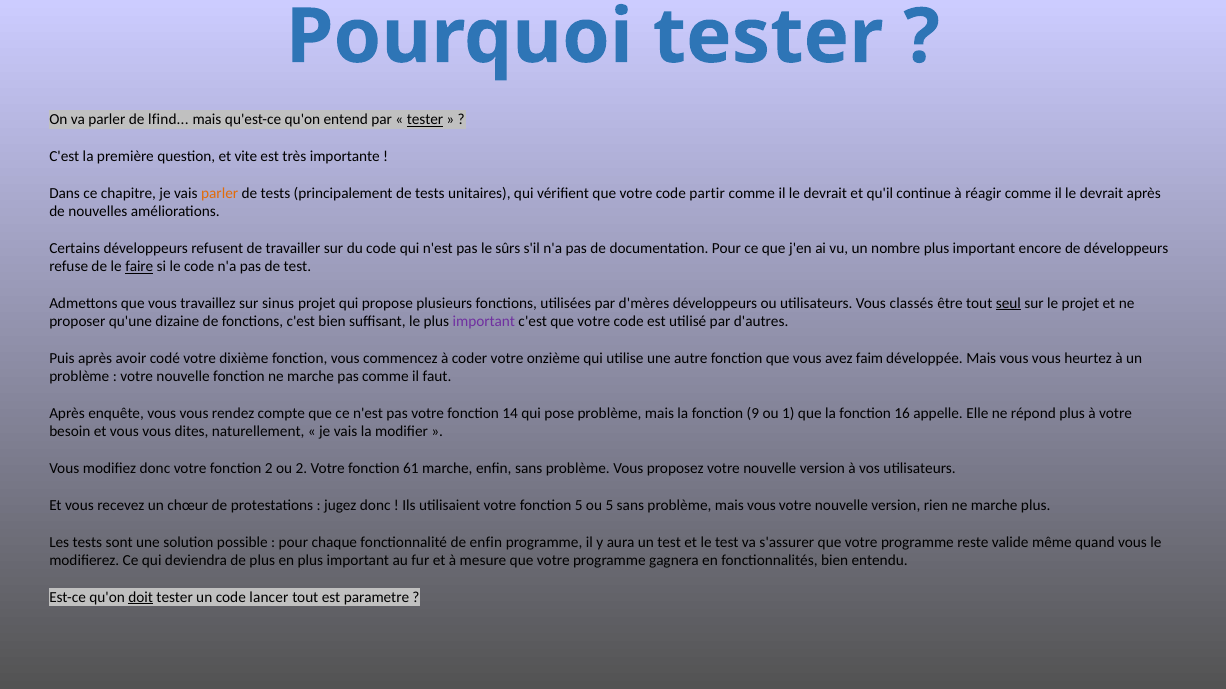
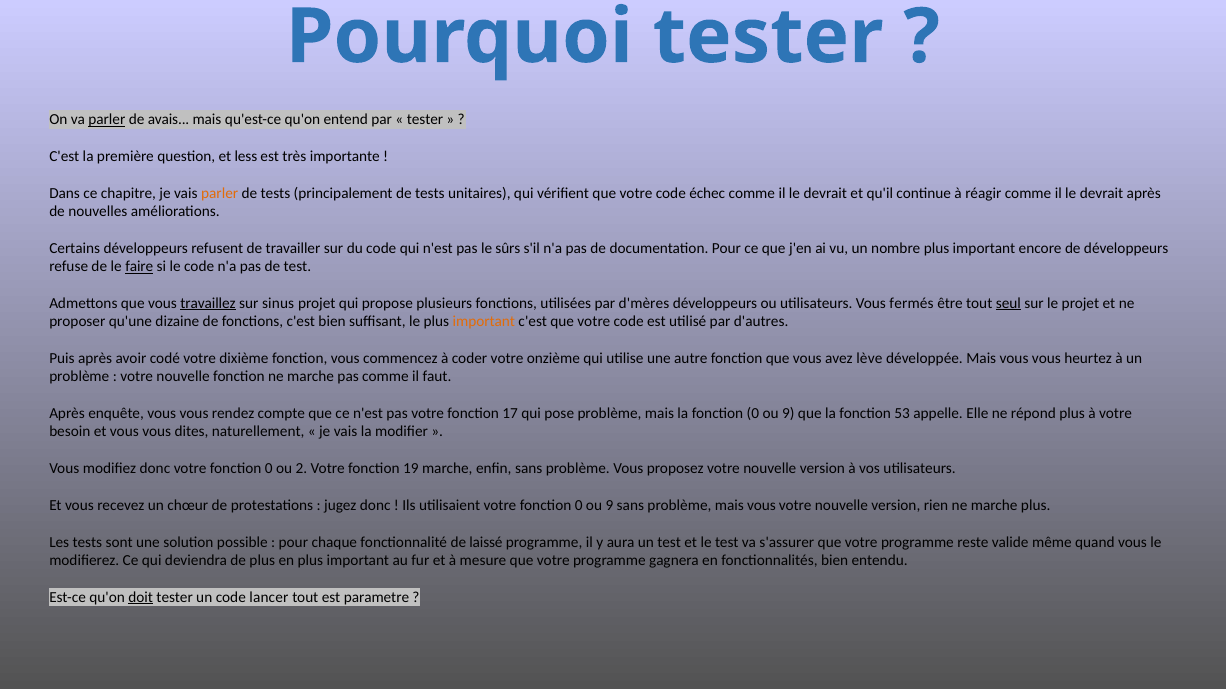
parler at (107, 120) underline: none -> present
lfind: lfind -> avais
tester at (425, 120) underline: present -> none
vite: vite -> less
partir: partir -> échec
travaillez underline: none -> present
classés: classés -> fermés
important at (484, 322) colour: purple -> orange
faim: faim -> lève
14: 14 -> 17
la fonction 9: 9 -> 0
1 at (788, 414): 1 -> 9
16: 16 -> 53
donc votre fonction 2: 2 -> 0
61: 61 -> 19
utilisaient votre fonction 5: 5 -> 0
5 at (609, 506): 5 -> 9
de enfin: enfin -> laissé
